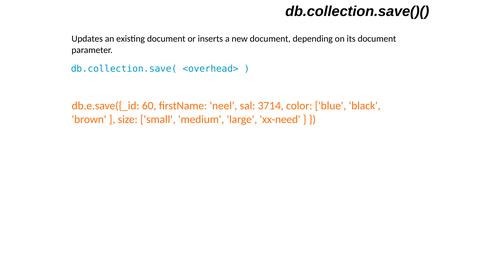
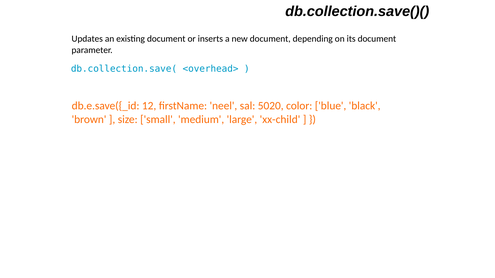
60: 60 -> 12
3714: 3714 -> 5020
xx-need: xx-need -> xx-child
